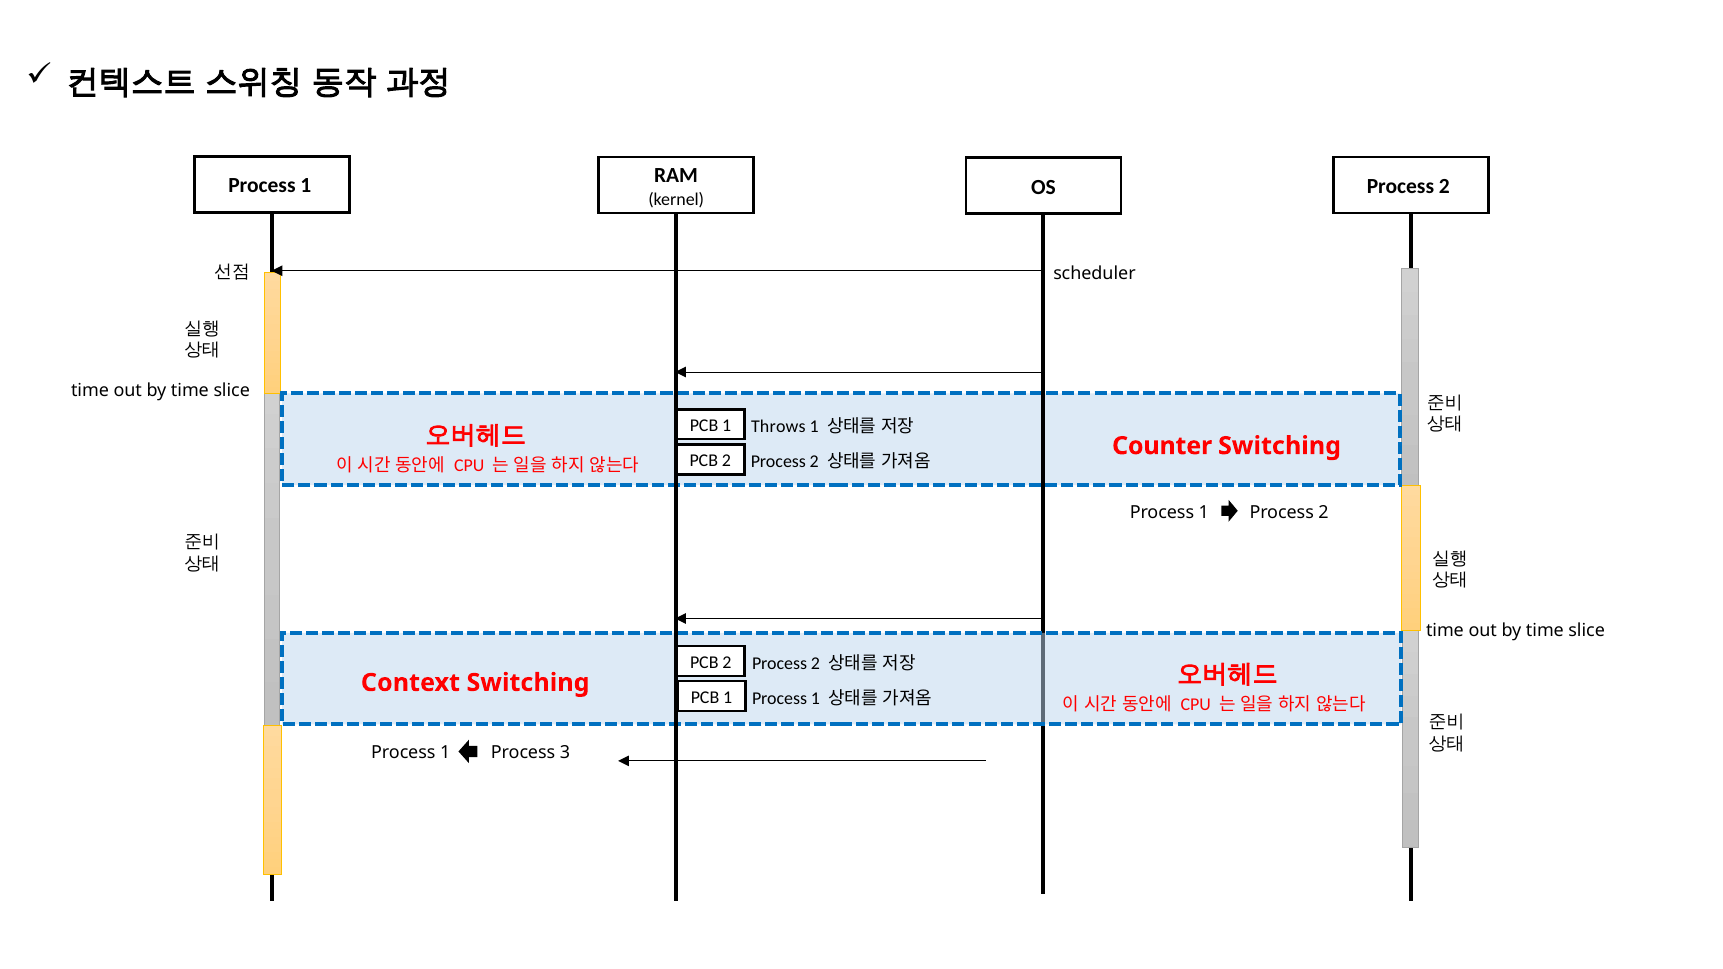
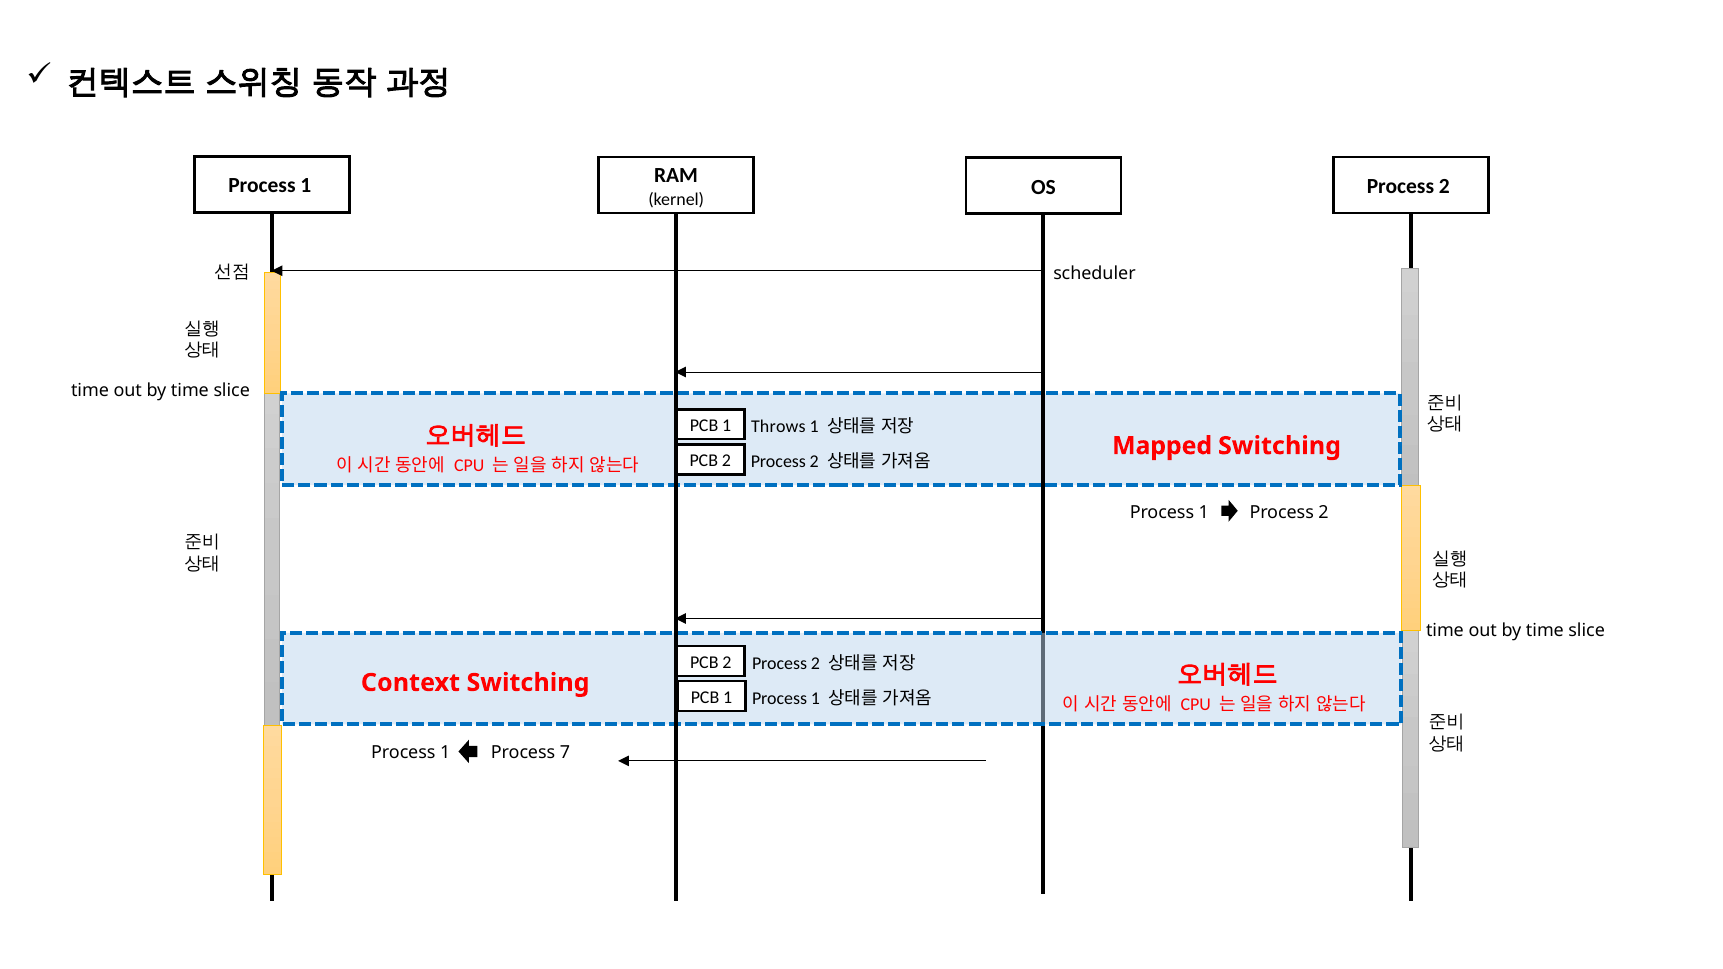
Counter: Counter -> Mapped
3: 3 -> 7
